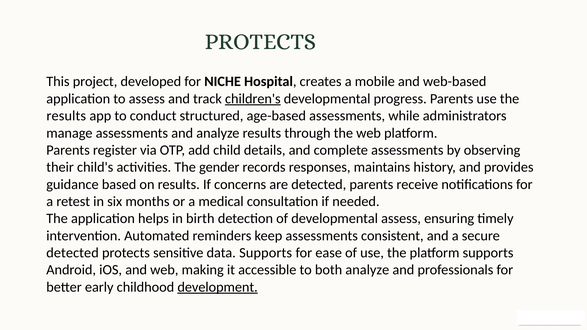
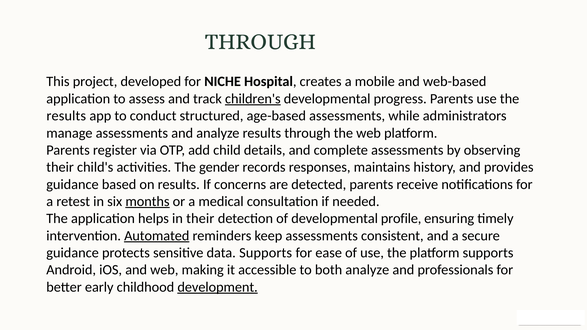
PROTECTS at (261, 42): PROTECTS -> THROUGH
months underline: none -> present
in birth: birth -> their
developmental assess: assess -> profile
Automated underline: none -> present
detected at (73, 253): detected -> guidance
